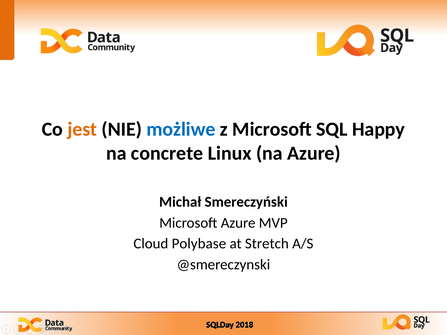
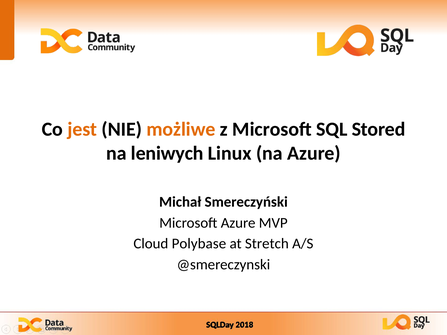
możliwe colour: blue -> orange
Happy: Happy -> Stored
concrete: concrete -> leniwych
